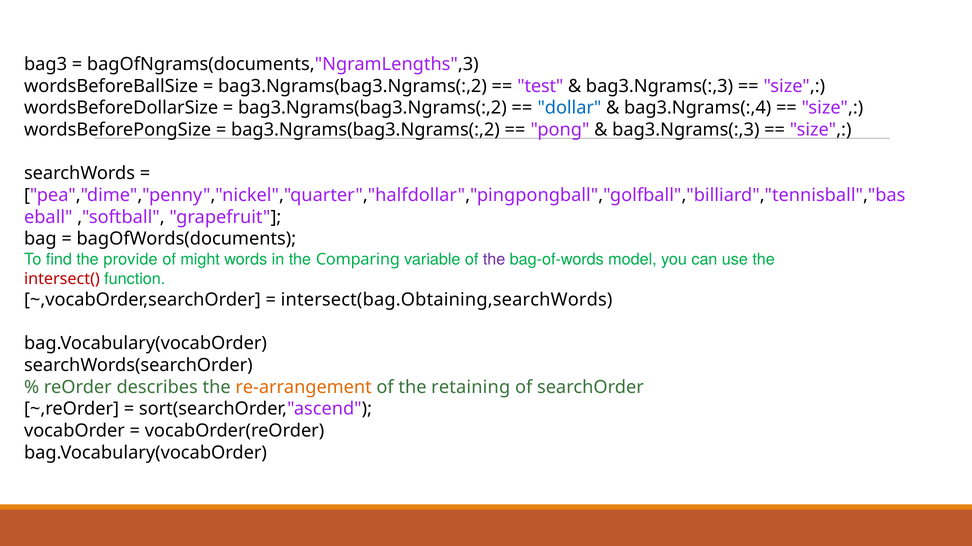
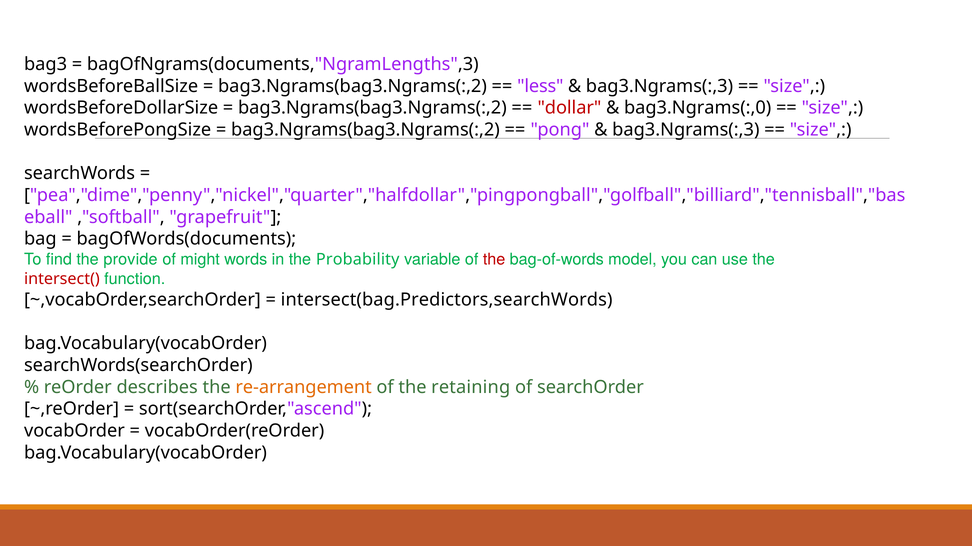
test: test -> less
dollar colour: blue -> red
bag3.Ngrams(:,4: bag3.Ngrams(:,4 -> bag3.Ngrams(:,0
Comparing: Comparing -> Probability
the at (494, 260) colour: purple -> red
intersect(bag.Obtaining,searchWords: intersect(bag.Obtaining,searchWords -> intersect(bag.Predictors,searchWords
